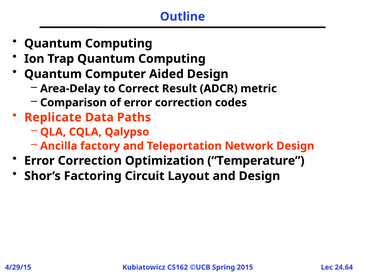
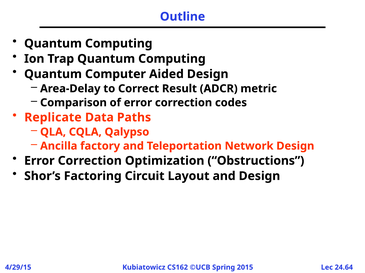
Temperature: Temperature -> Obstructions
